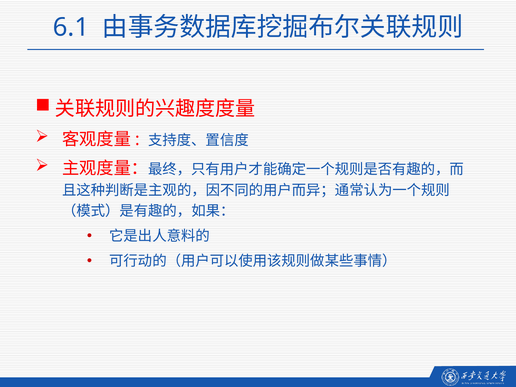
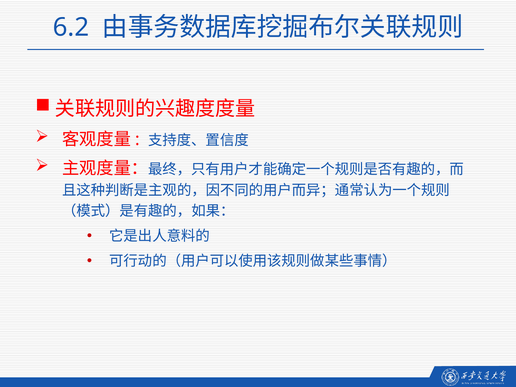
6.1: 6.1 -> 6.2
